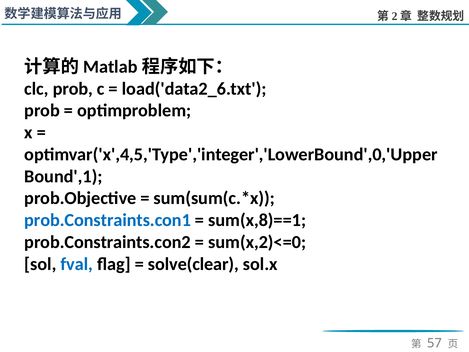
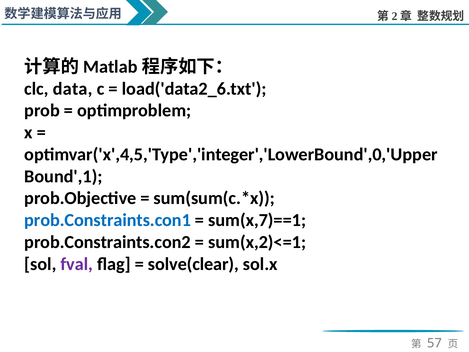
clc prob: prob -> data
sum(x,8)==1: sum(x,8)==1 -> sum(x,7)==1
sum(x,2)<=0: sum(x,2)<=0 -> sum(x,2)<=1
fval colour: blue -> purple
